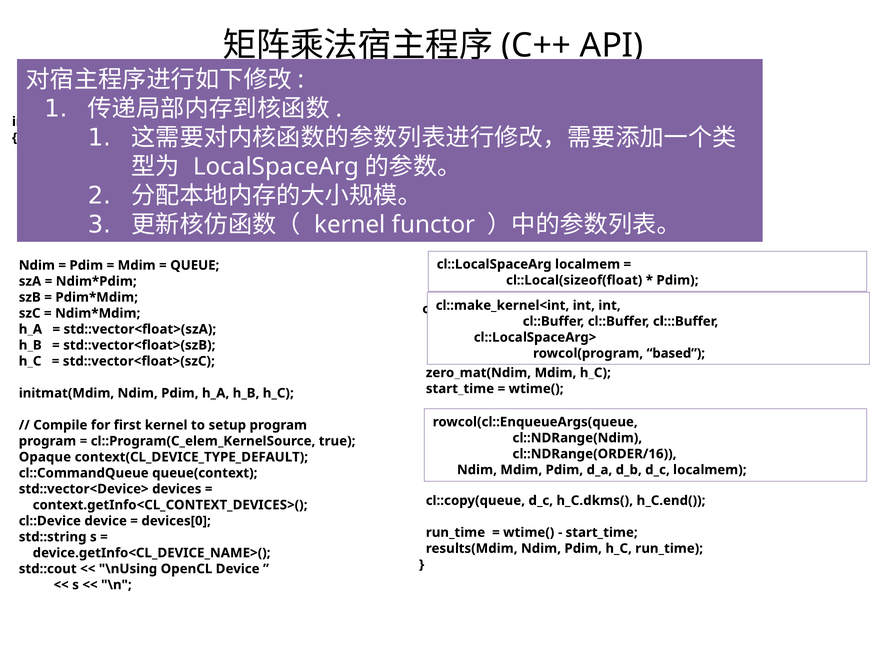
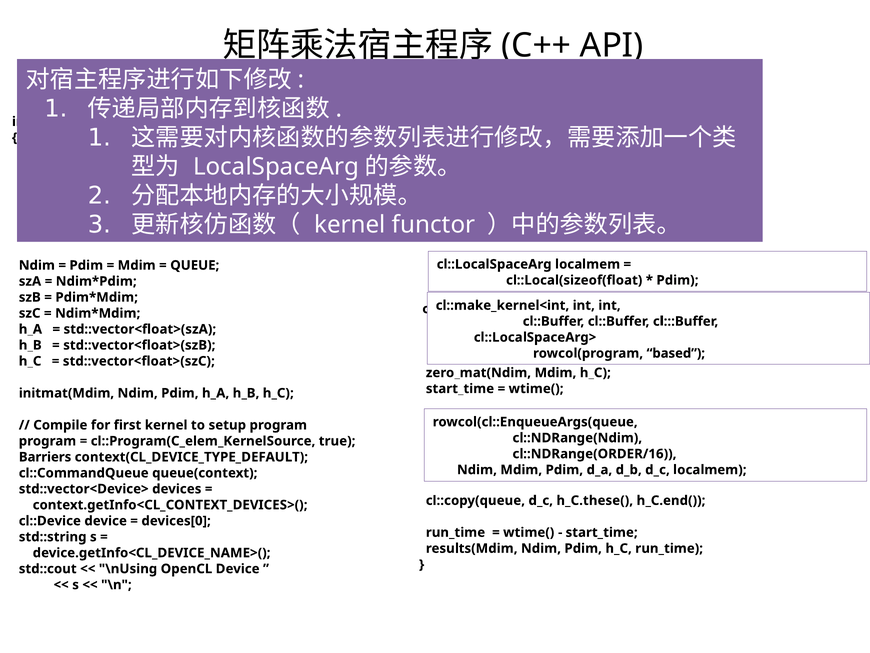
Opaque: Opaque -> Barriers
h_C.dkms(: h_C.dkms( -> h_C.these(
